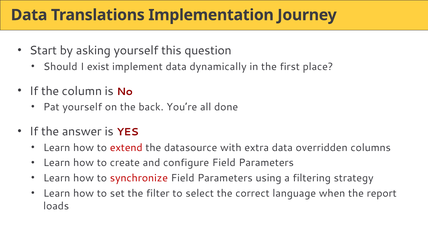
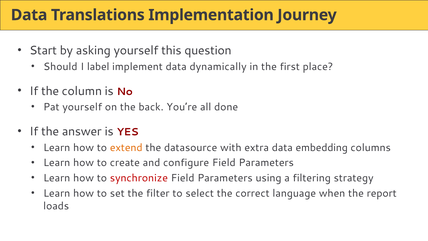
exist: exist -> label
extend colour: red -> orange
overridden: overridden -> embedding
